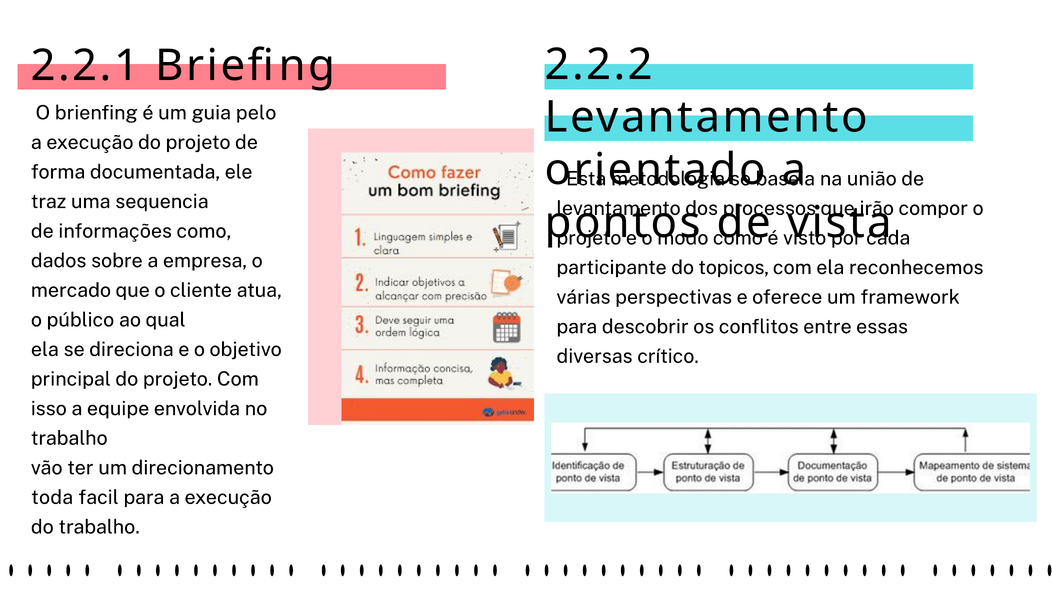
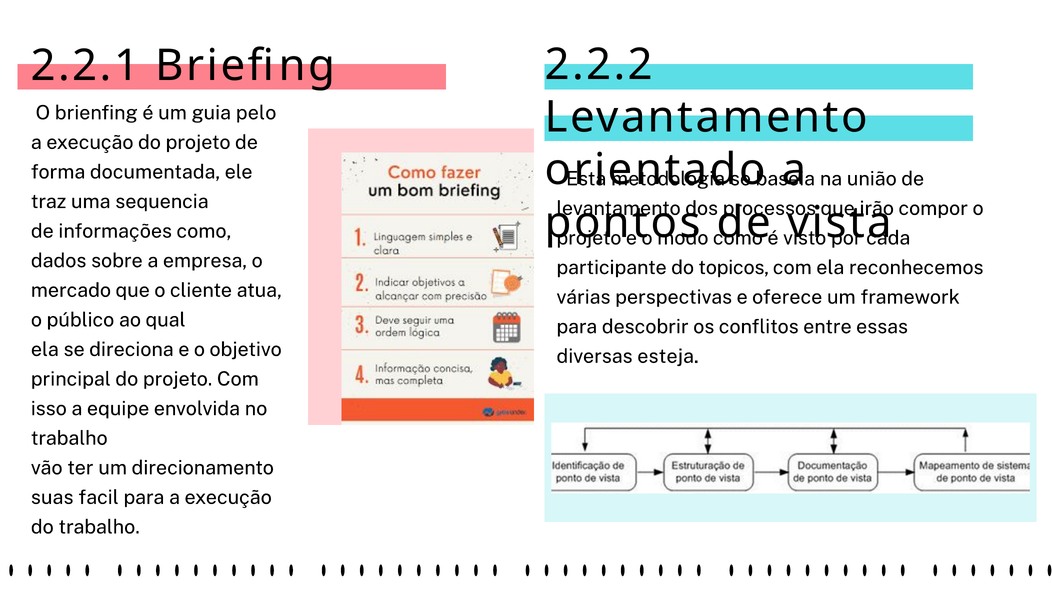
crítico: crítico -> esteja
toda: toda -> suas
